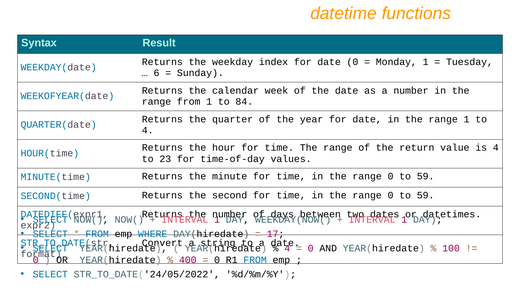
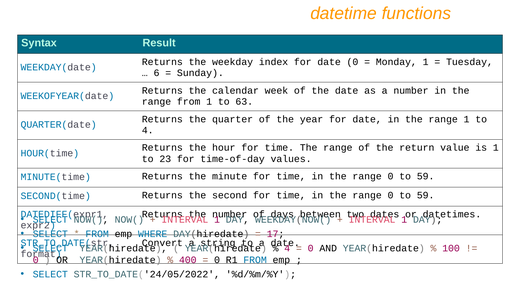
84: 84 -> 63
is 4: 4 -> 1
